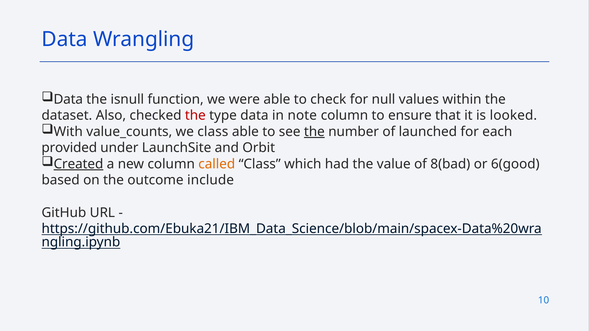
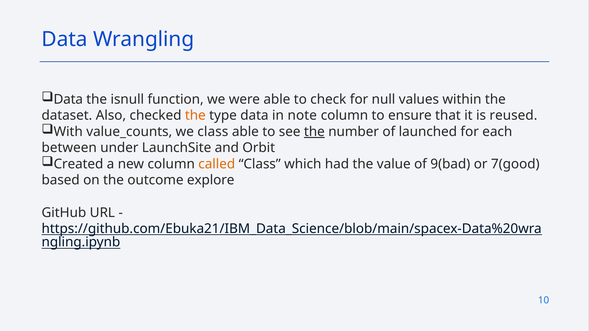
the at (195, 116) colour: red -> orange
looked: looked -> reused
provided: provided -> between
Created underline: present -> none
8(bad: 8(bad -> 9(bad
6(good: 6(good -> 7(good
include: include -> explore
